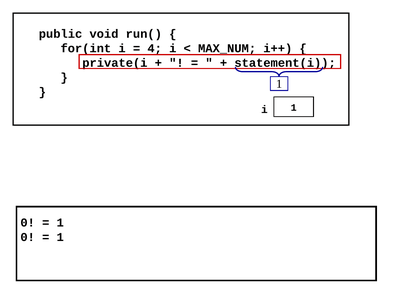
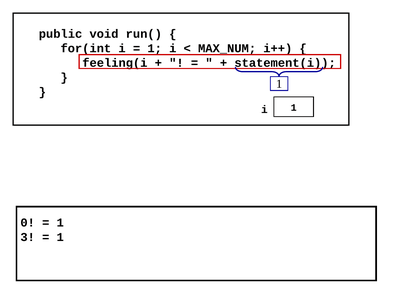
4 at (155, 48): 4 -> 1
private(i: private(i -> feeling(i
0 at (28, 237): 0 -> 3
